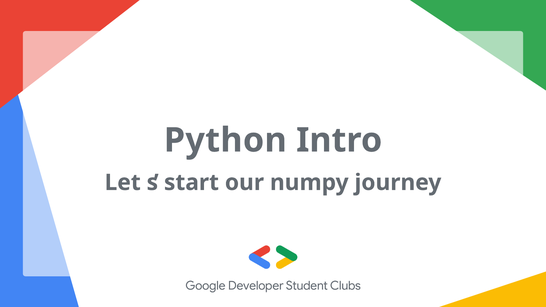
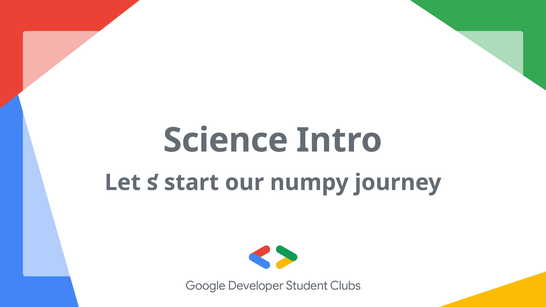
Python: Python -> Science
